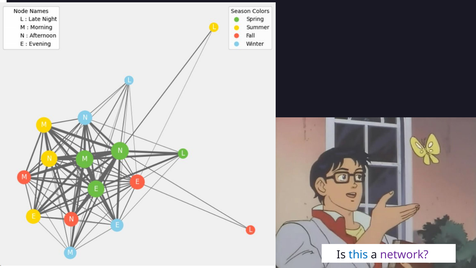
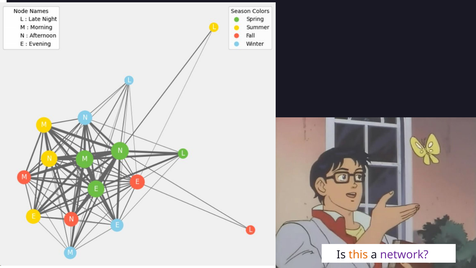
this colour: blue -> orange
